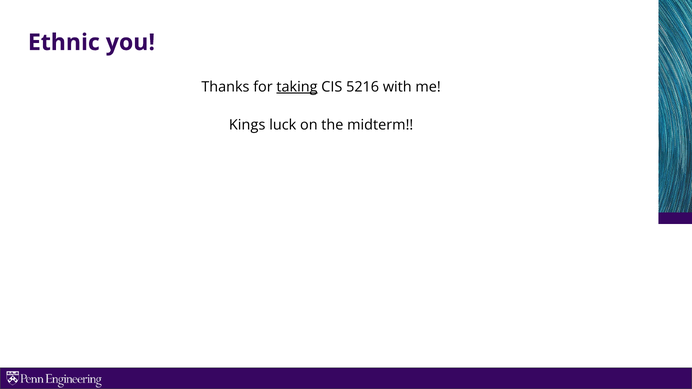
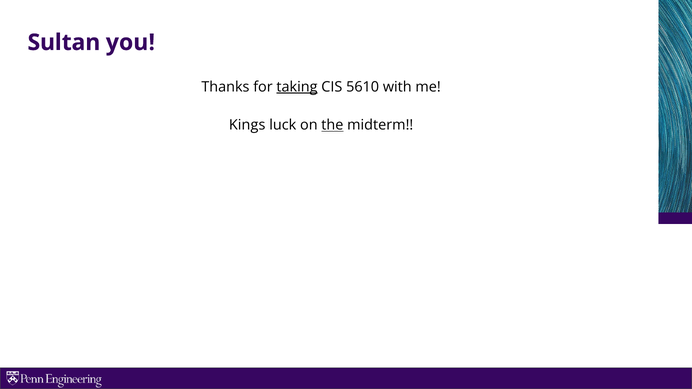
Ethnic: Ethnic -> Sultan
5216: 5216 -> 5610
the underline: none -> present
